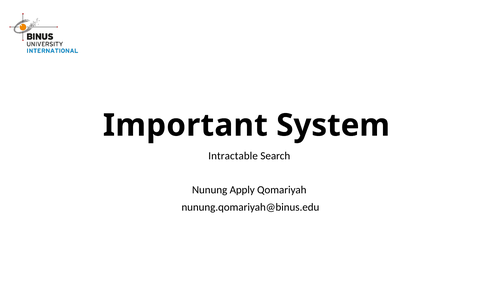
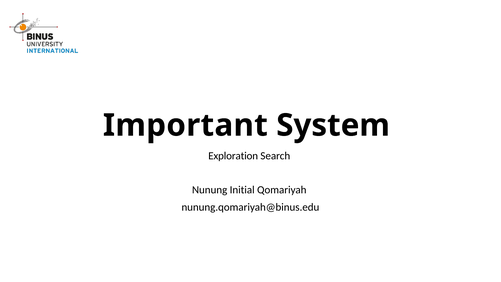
Intractable: Intractable -> Exploration
Apply: Apply -> Initial
